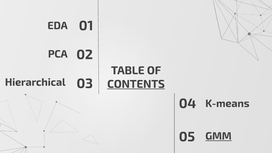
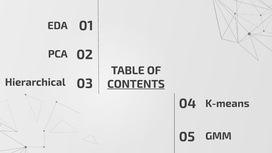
GMM underline: present -> none
